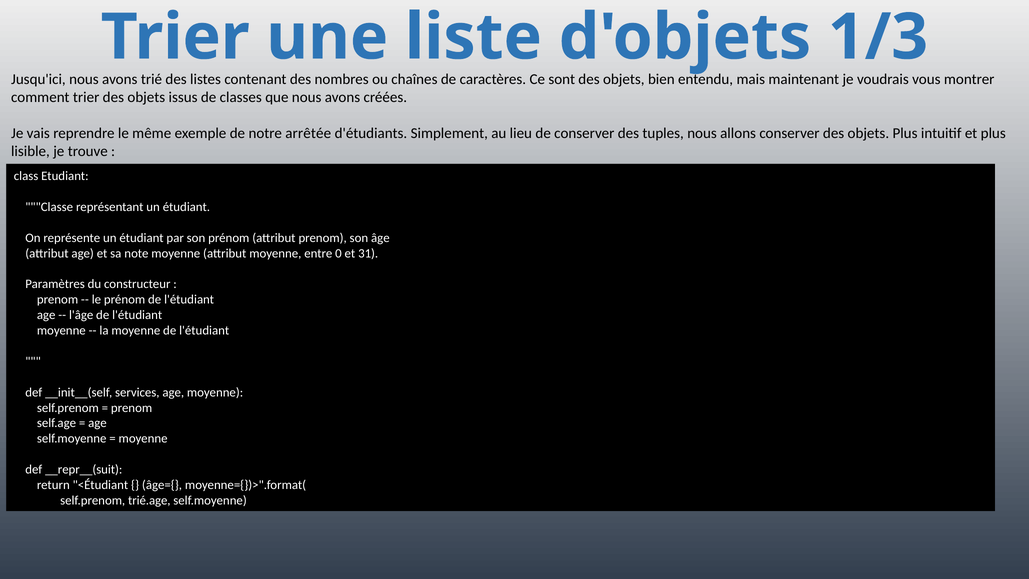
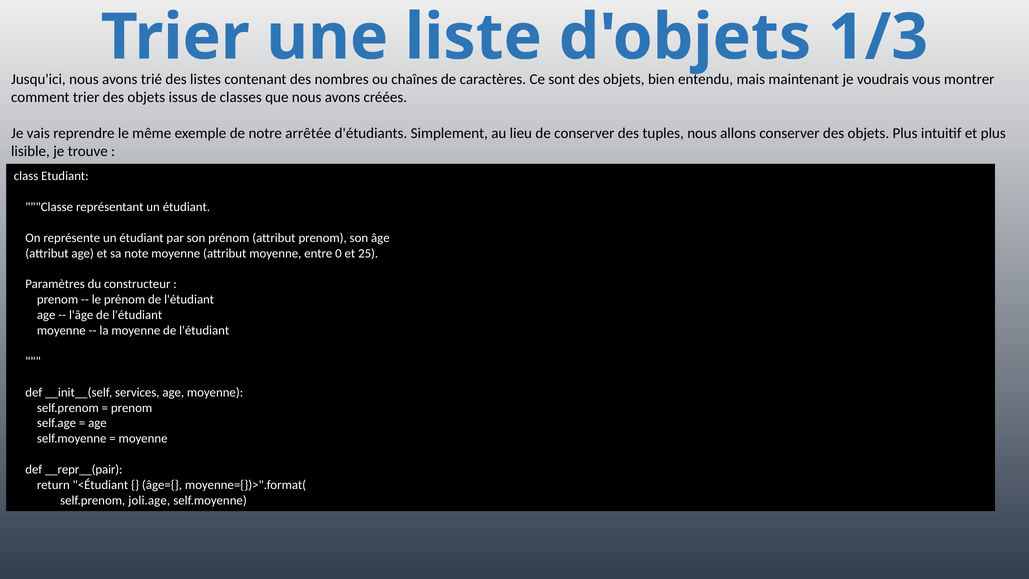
31: 31 -> 25
__repr__(suit: __repr__(suit -> __repr__(pair
trié.age: trié.age -> joli.age
